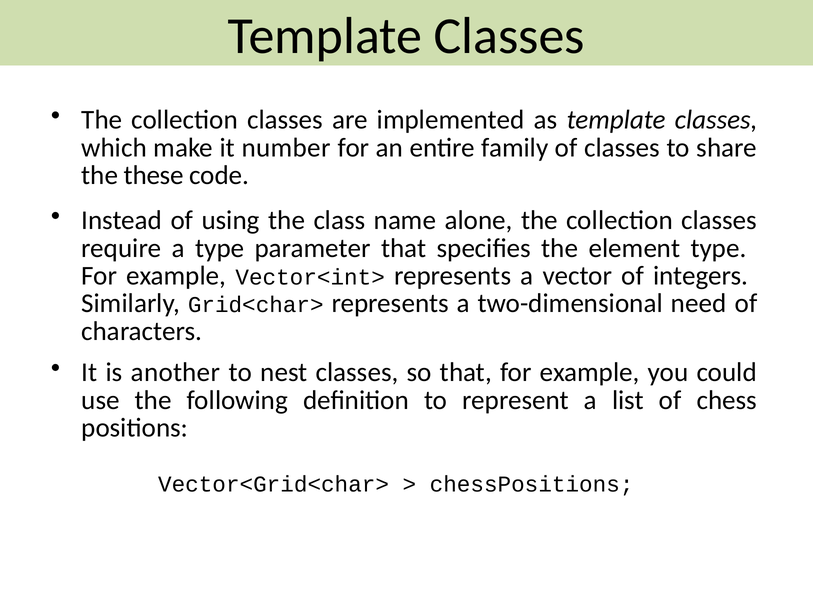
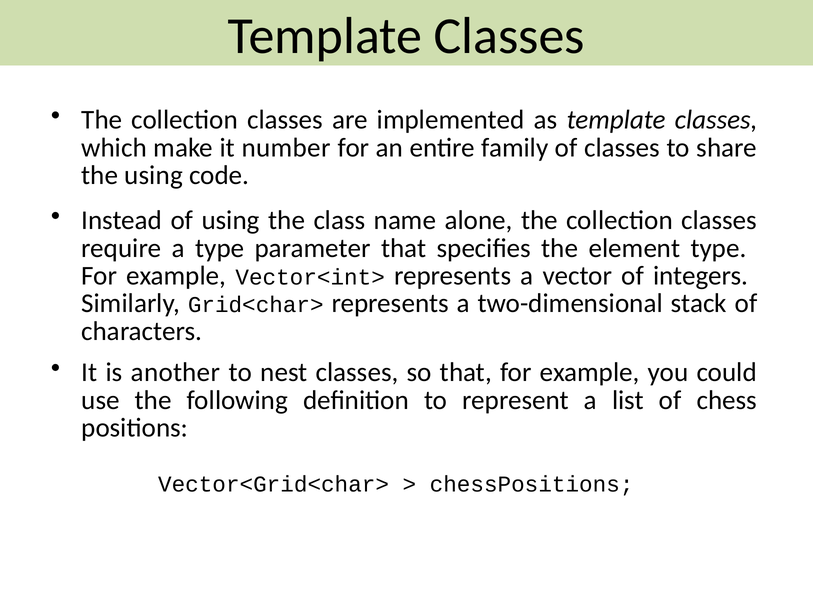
the these: these -> using
need: need -> stack
